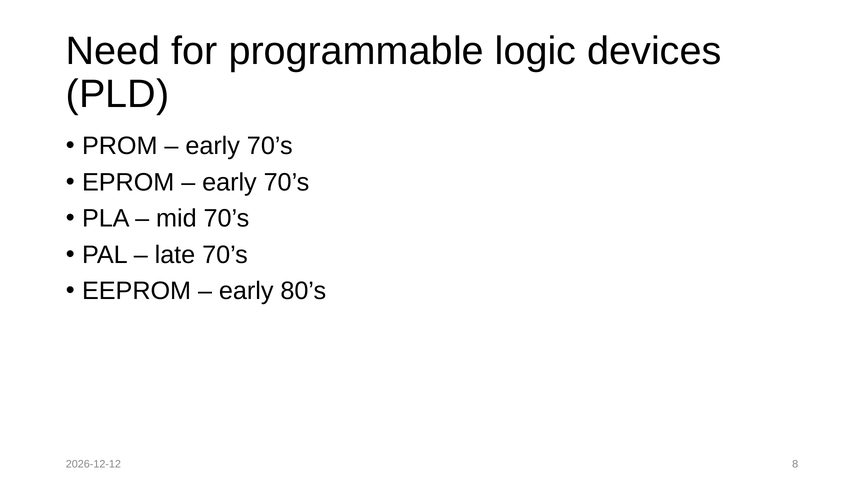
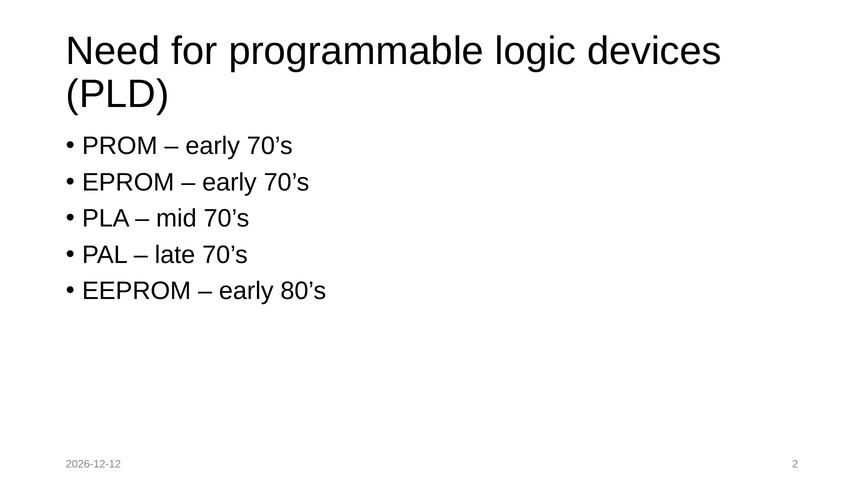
8: 8 -> 2
